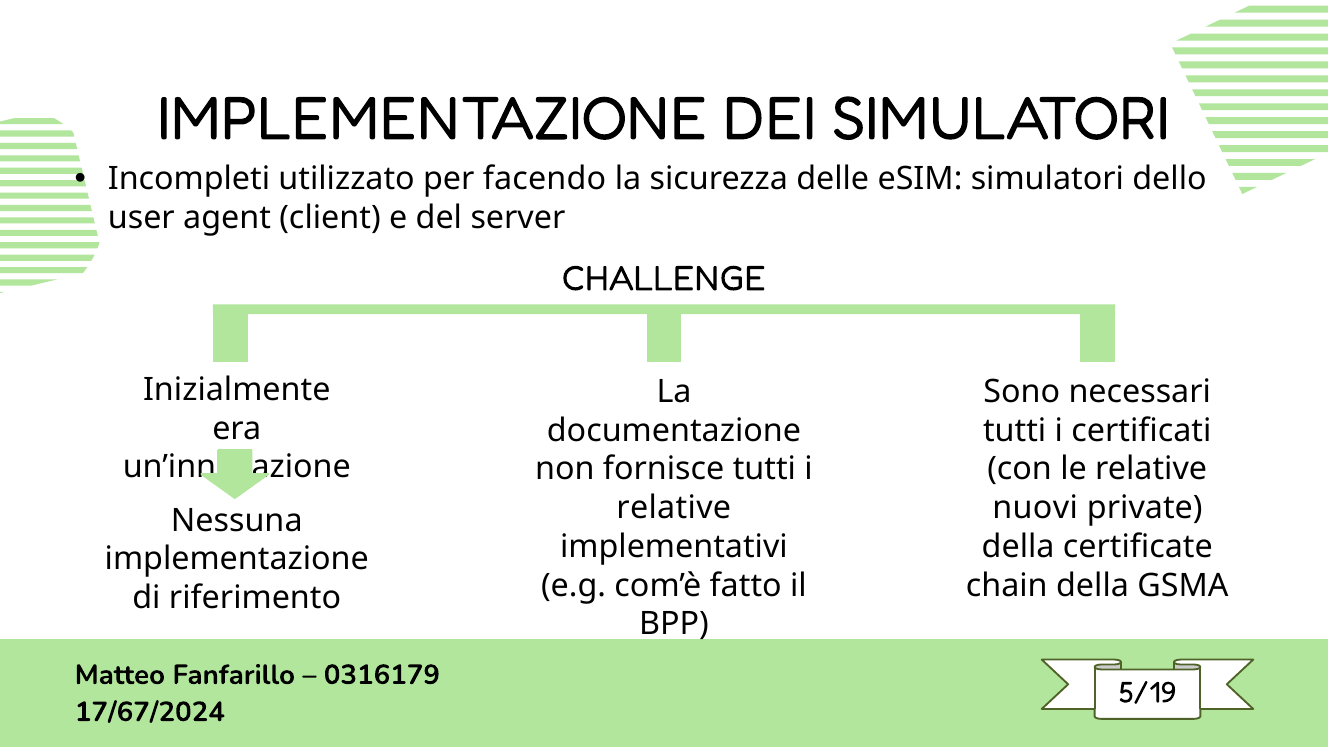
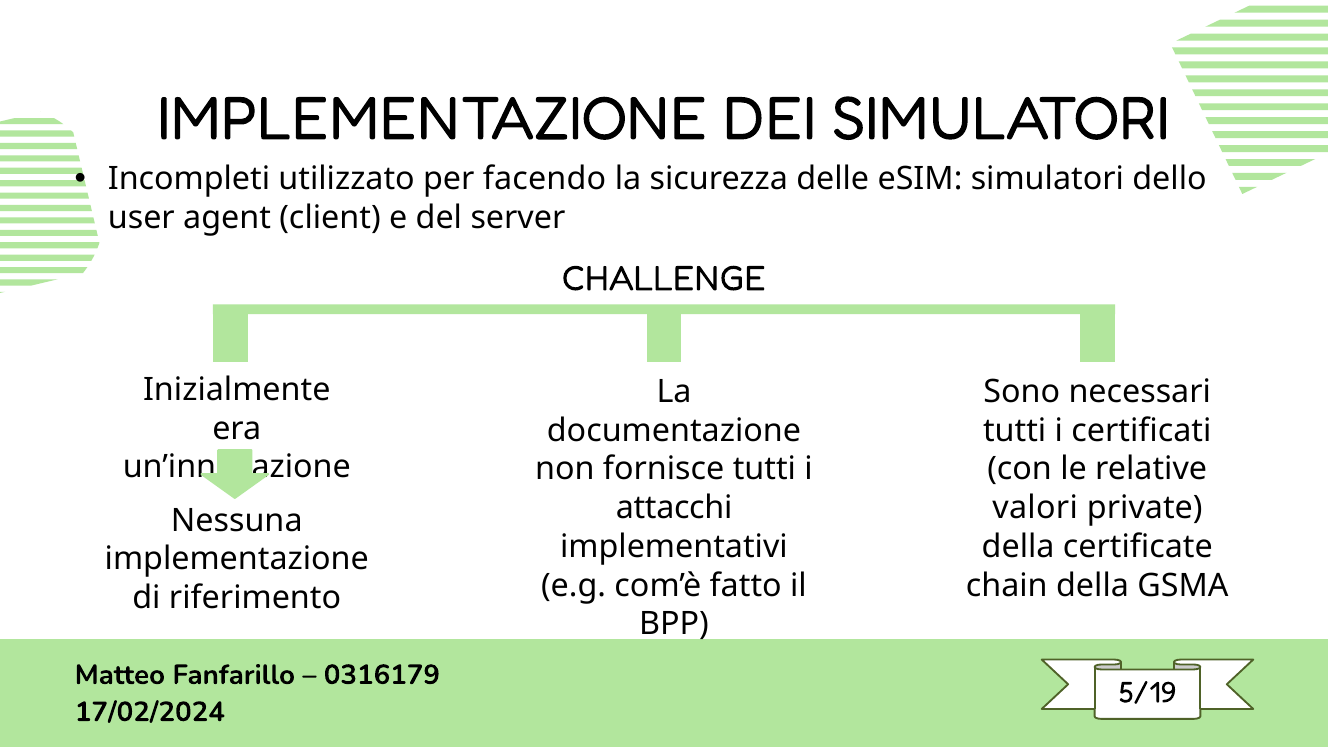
nuovi: nuovi -> valori
relative at (674, 508): relative -> attacchi
17/67/2024: 17/67/2024 -> 17/02/2024
